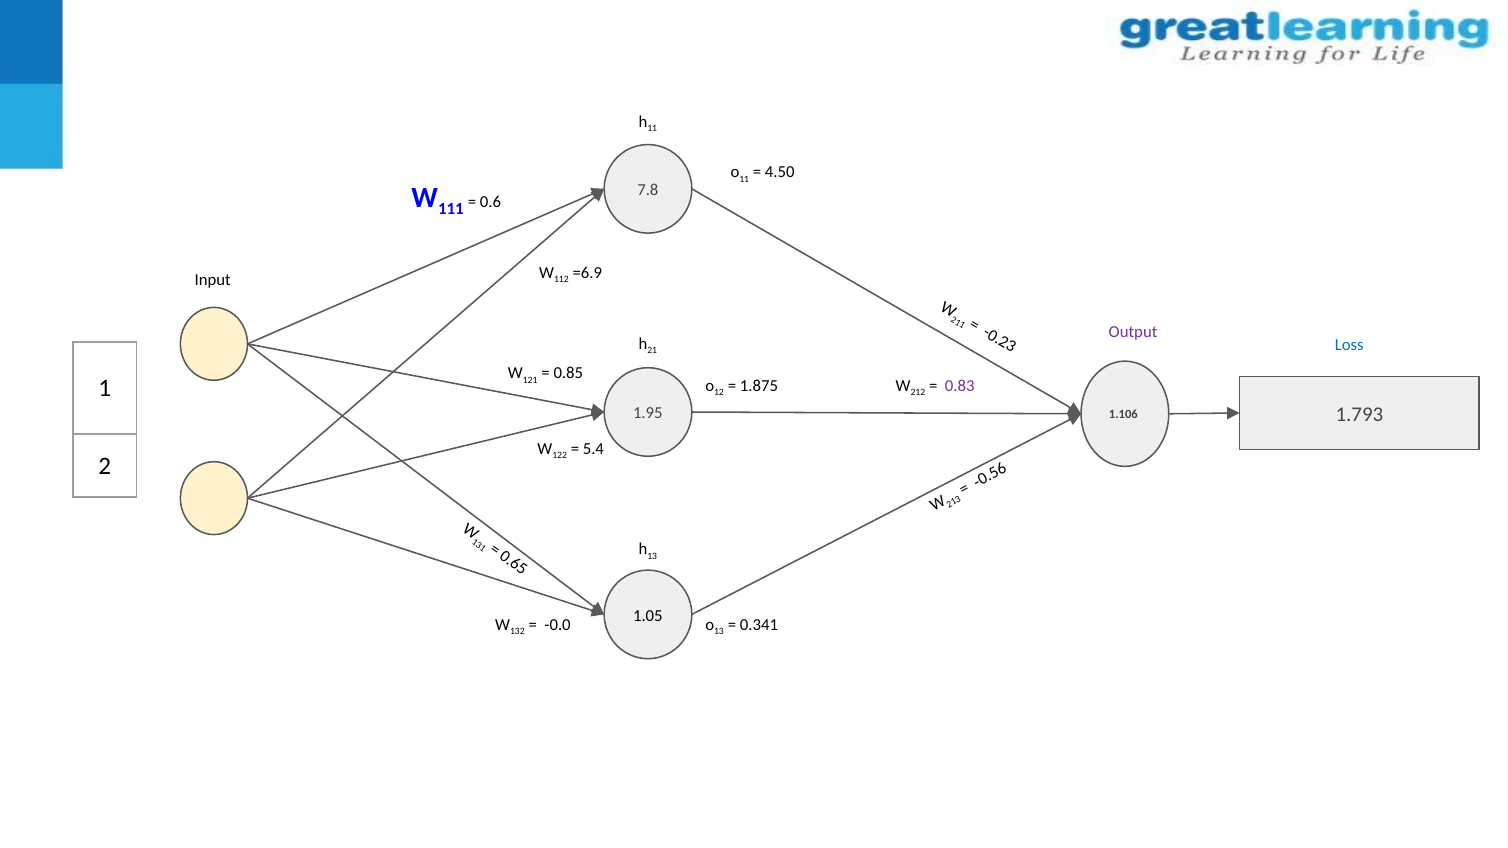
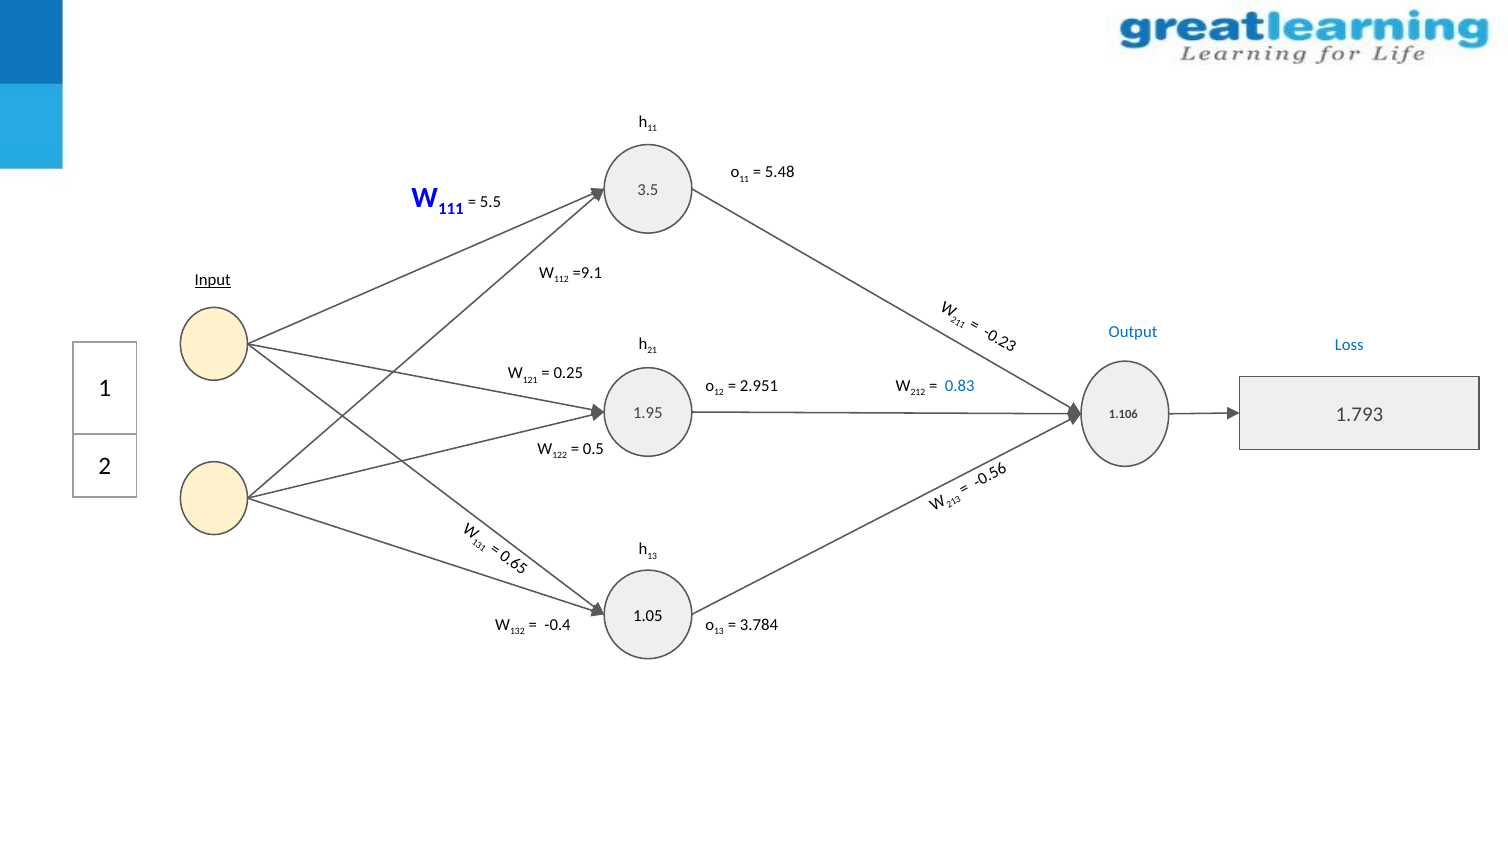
4.50: 4.50 -> 5.48
7.8: 7.8 -> 3.5
0.6: 0.6 -> 5.5
=6.9: =6.9 -> =9.1
Input underline: none -> present
Output colour: purple -> blue
0.85: 0.85 -> 0.25
1.875: 1.875 -> 2.951
0.83 colour: purple -> blue
5.4: 5.4 -> 0.5
-0.0: -0.0 -> -0.4
0.341: 0.341 -> 3.784
